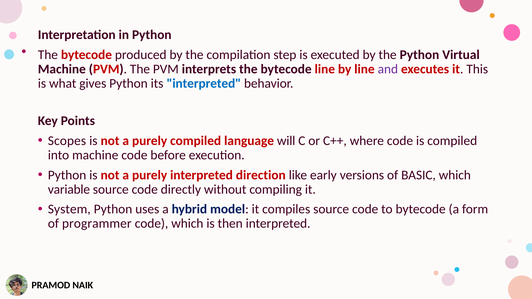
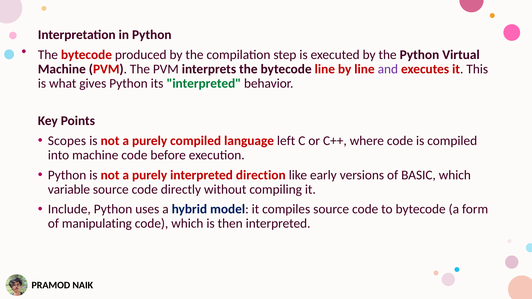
interpreted at (204, 84) colour: blue -> green
will: will -> left
System: System -> Include
programmer: programmer -> manipulating
